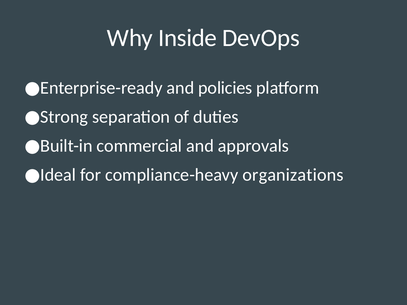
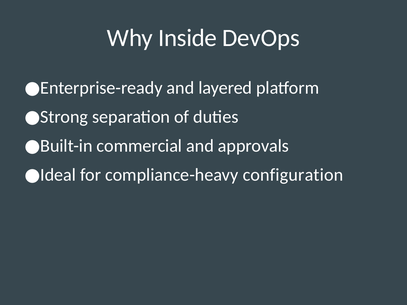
policies: policies -> layered
organizations: organizations -> configuration
